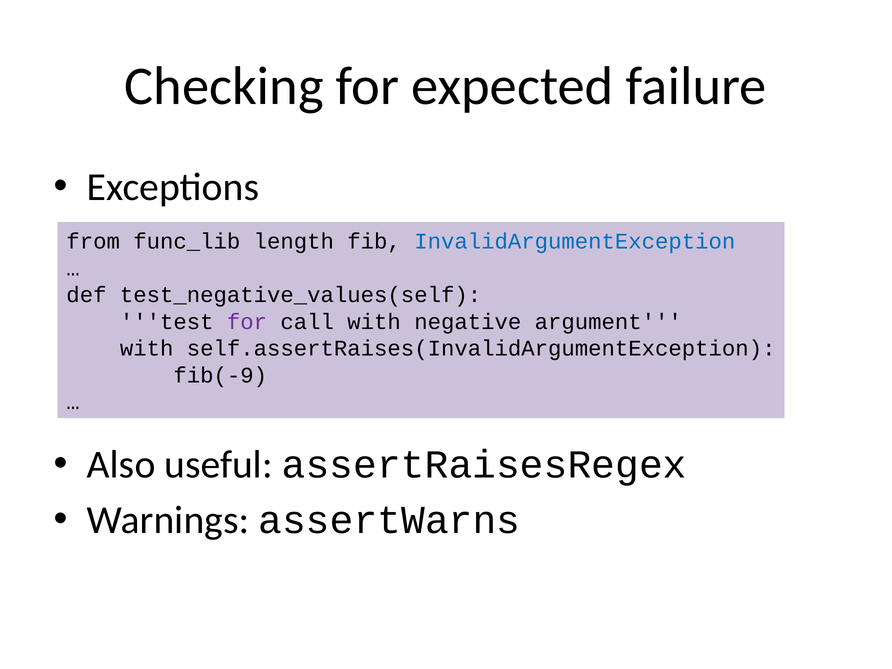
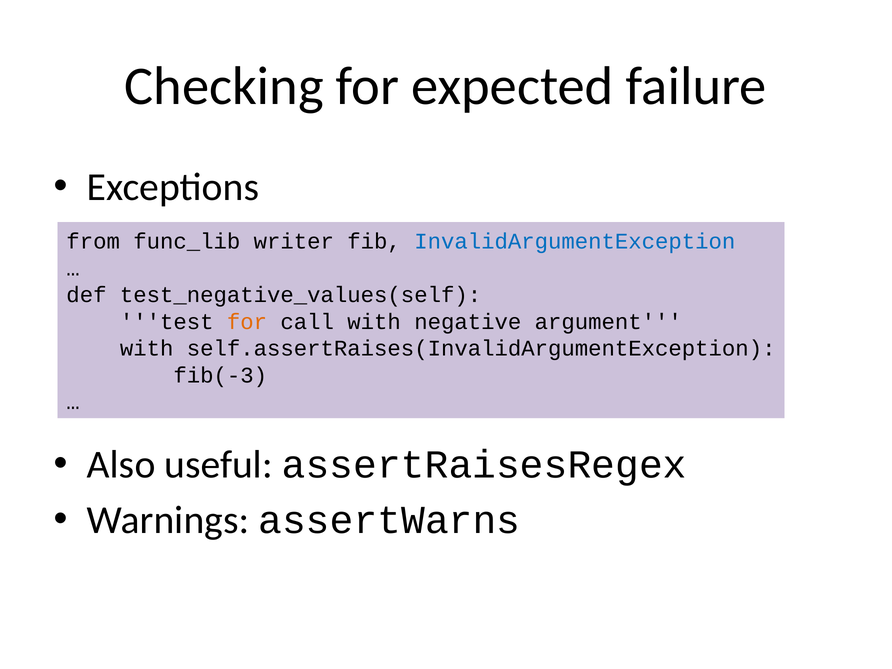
length: length -> writer
for at (247, 322) colour: purple -> orange
fib(-9: fib(-9 -> fib(-3
